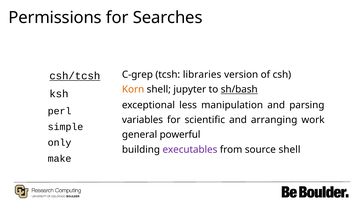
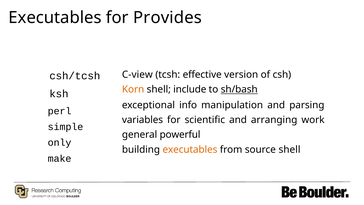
Permissions at (55, 18): Permissions -> Executables
Searches: Searches -> Provides
csh/tcsh underline: present -> none
C-grep: C-grep -> C-view
libraries: libraries -> effective
jupyter: jupyter -> include
less: less -> info
executables at (190, 149) colour: purple -> orange
